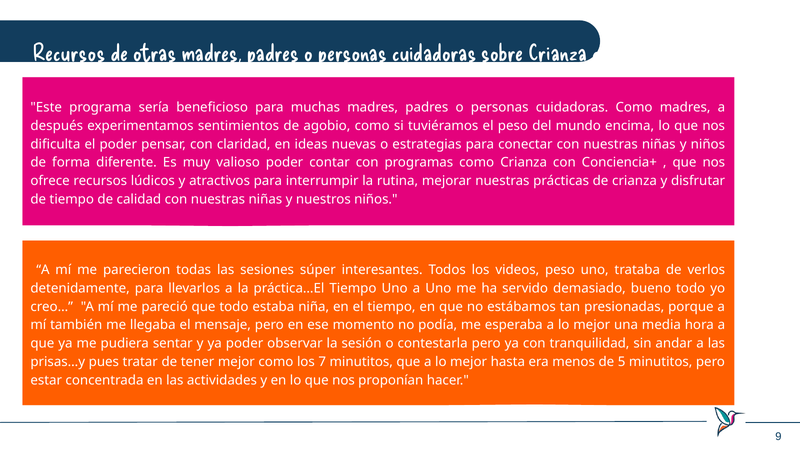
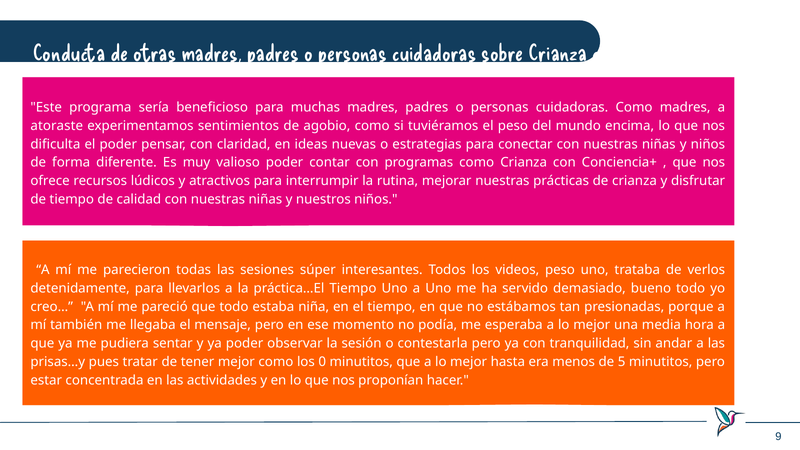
Recursos at (69, 54): Recursos -> Conducta
después: después -> atoraste
7: 7 -> 0
